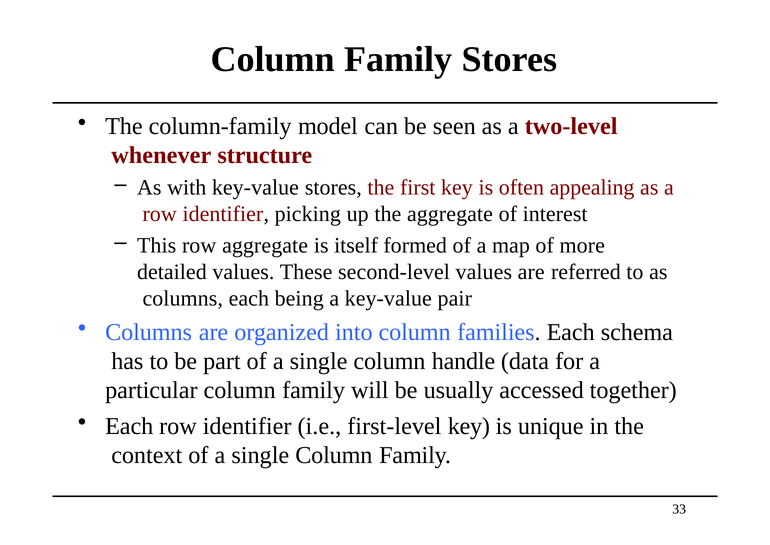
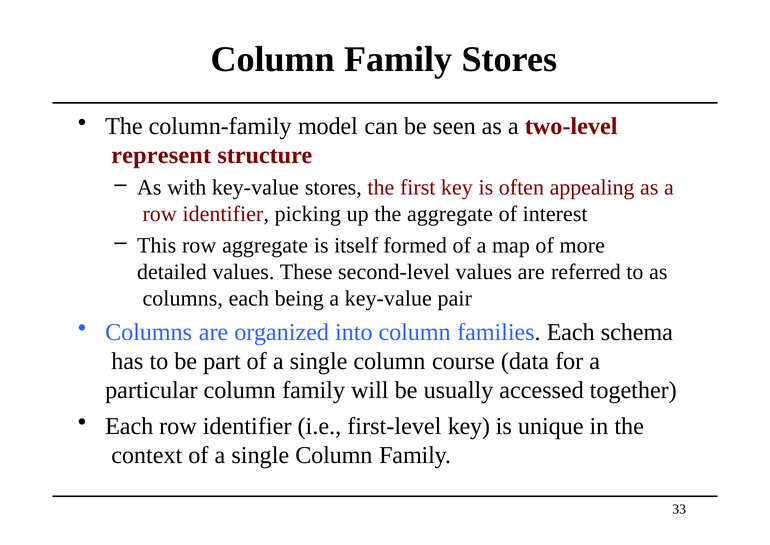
whenever: whenever -> represent
handle: handle -> course
